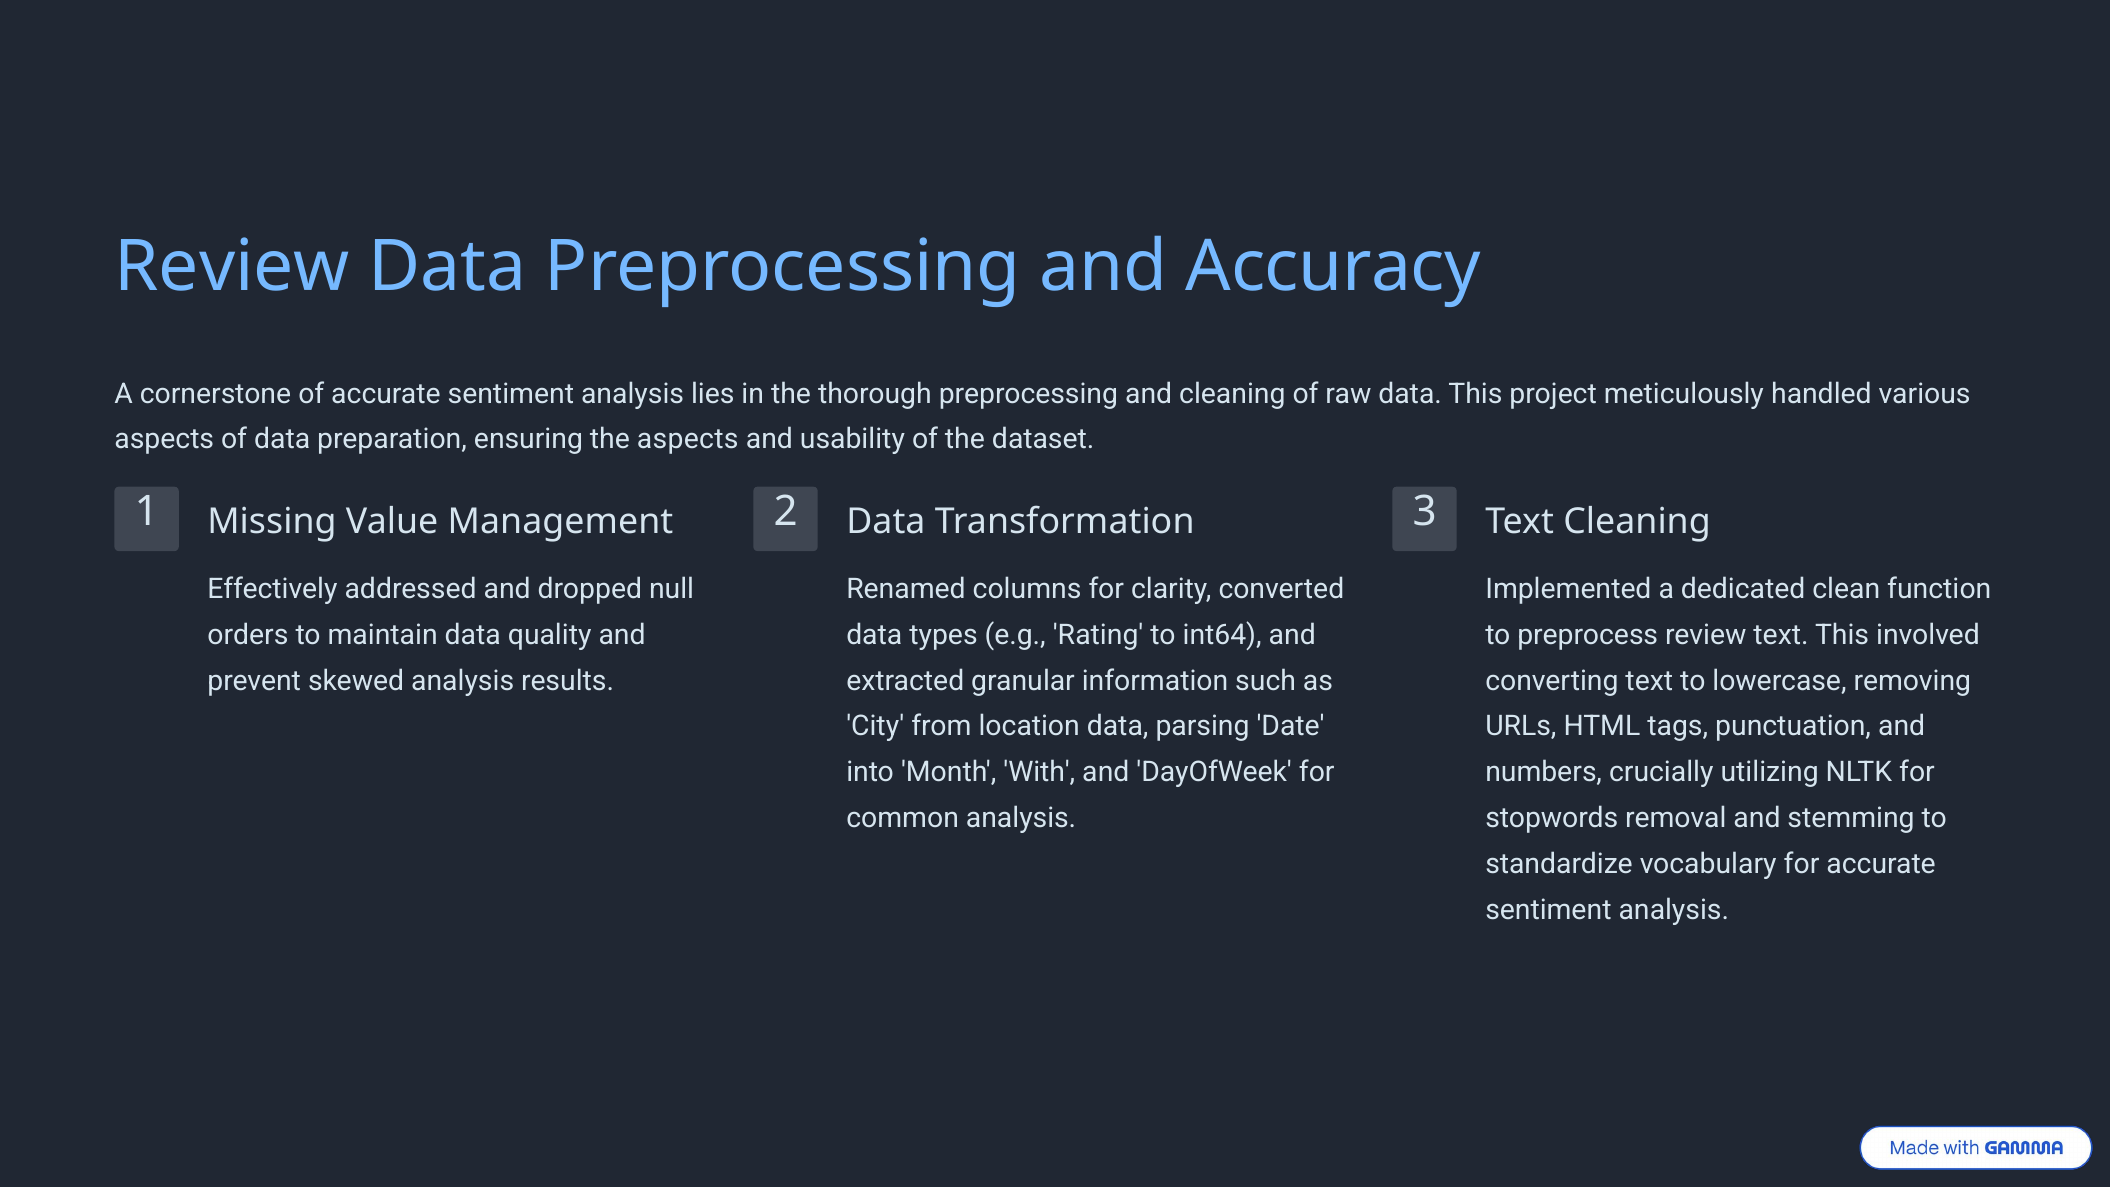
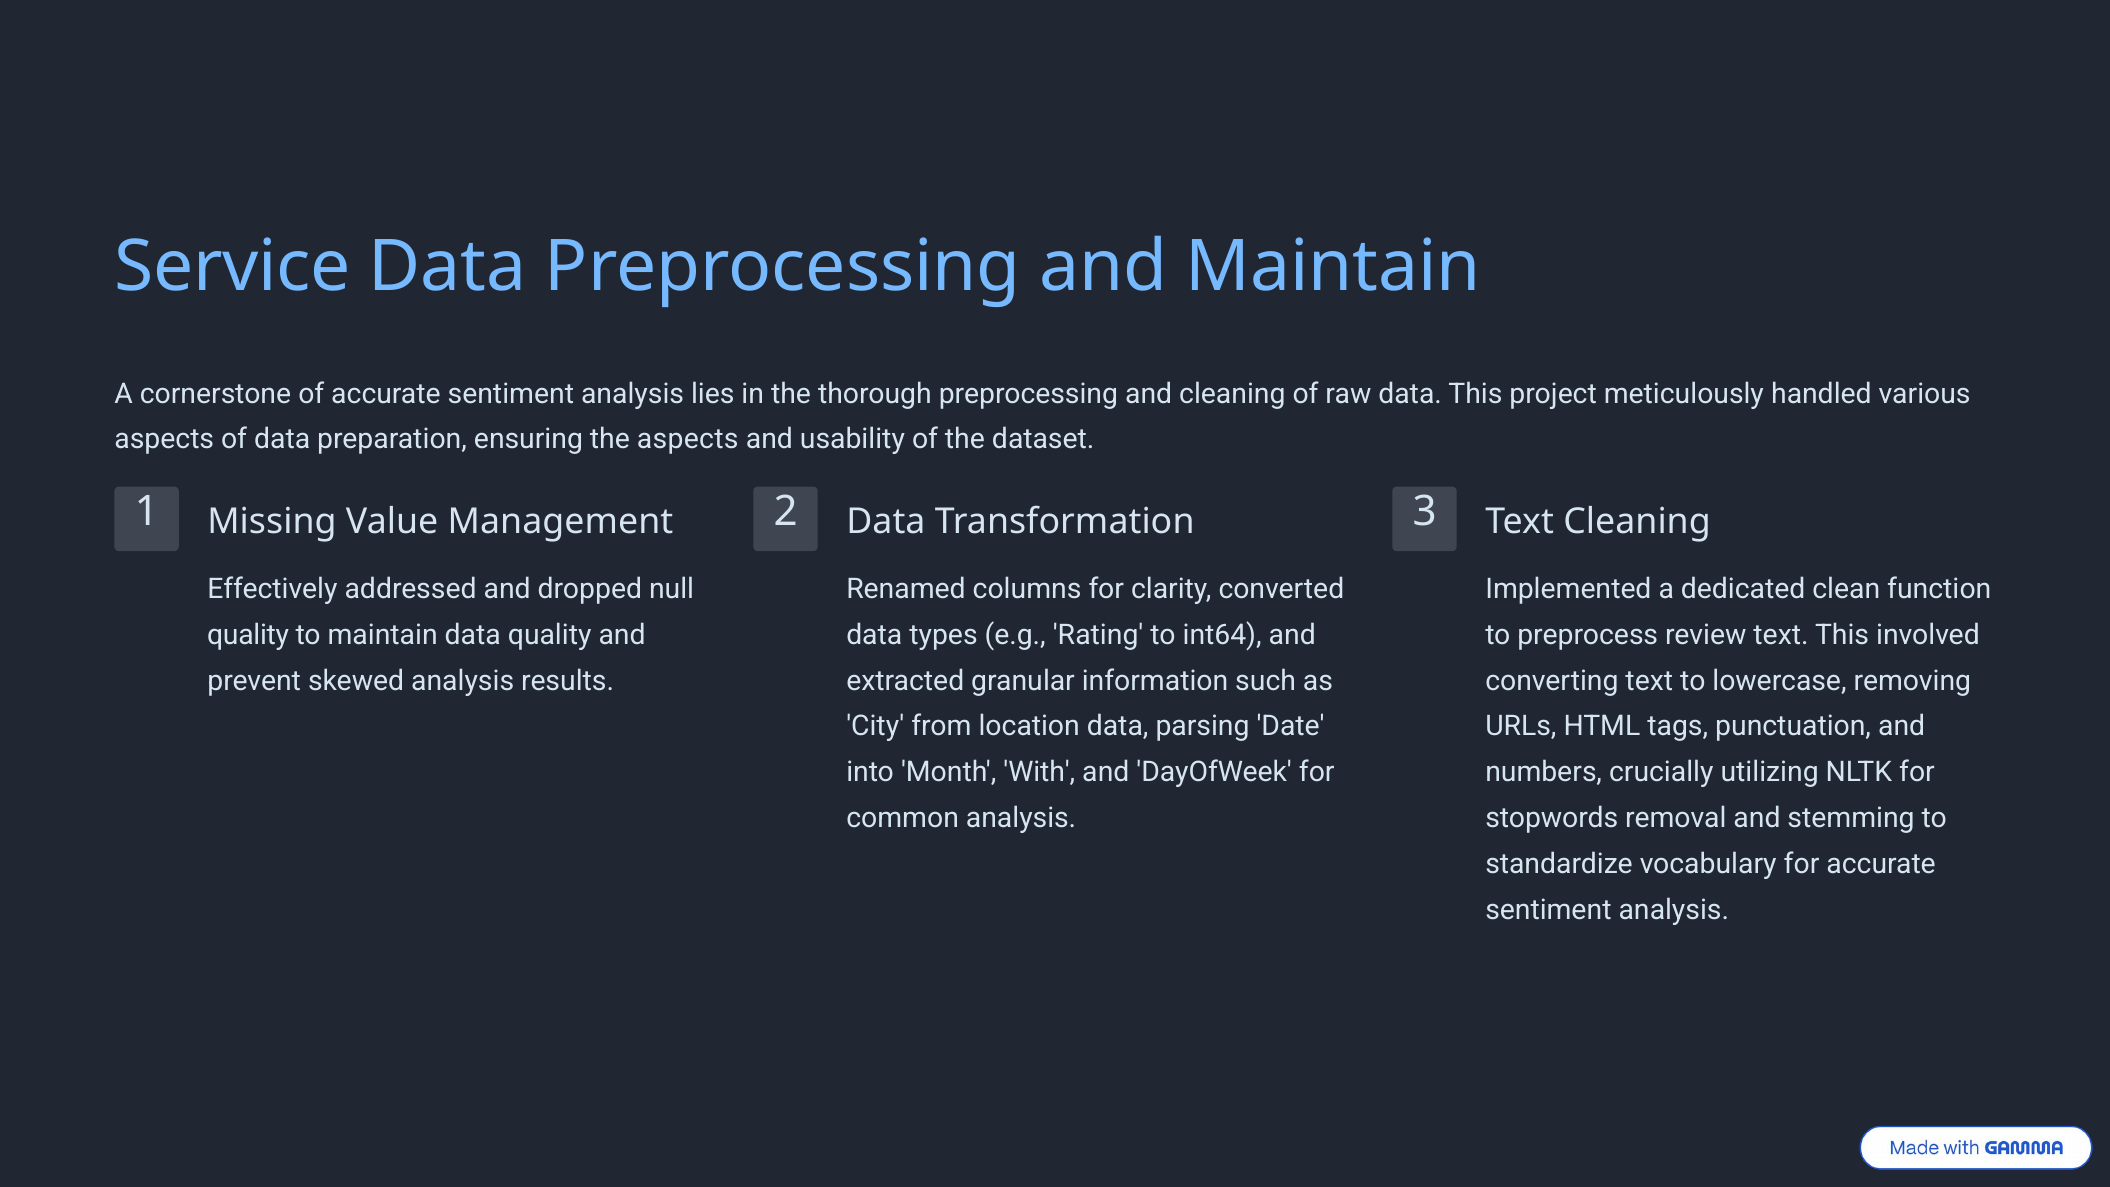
Review at (232, 267): Review -> Service
and Accuracy: Accuracy -> Maintain
orders at (248, 635): orders -> quality
